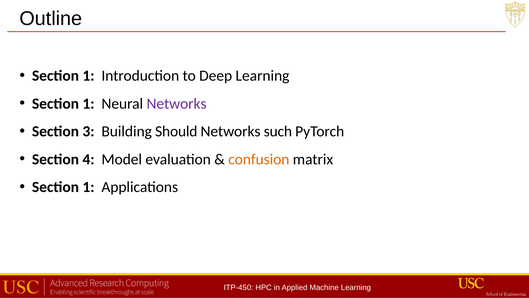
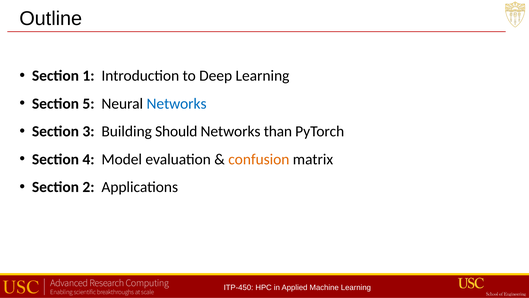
1 at (88, 103): 1 -> 5
Networks at (177, 103) colour: purple -> blue
such: such -> than
1 at (88, 187): 1 -> 2
